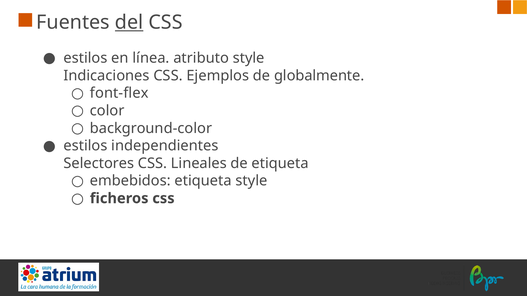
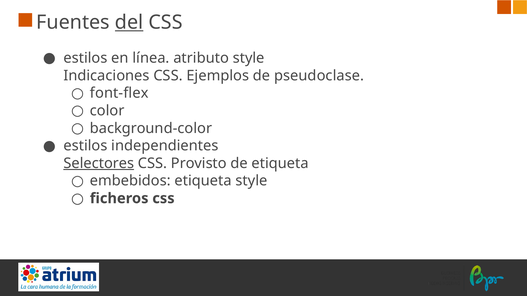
globalmente: globalmente -> pseudoclase
Selectores underline: none -> present
Lineales: Lineales -> Provisto
